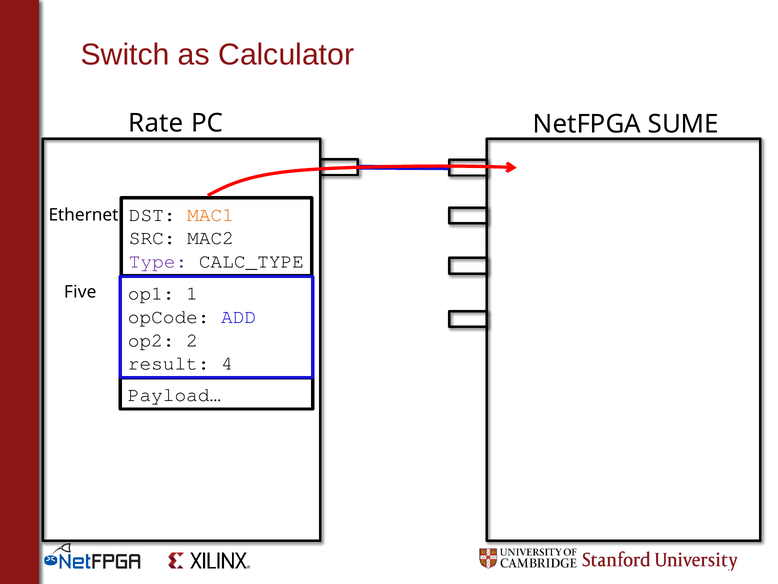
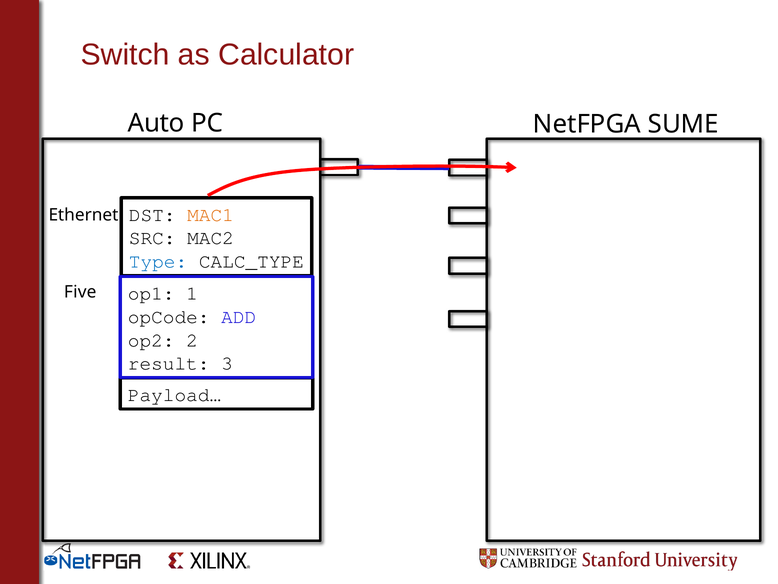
Rate: Rate -> Auto
Type colour: purple -> blue
4: 4 -> 3
